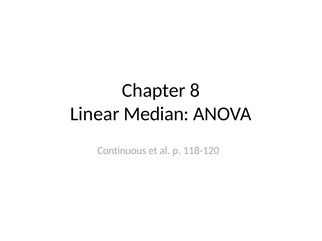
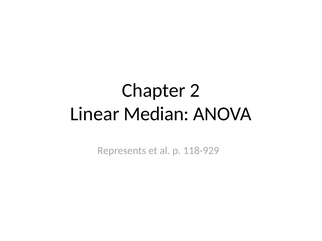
8: 8 -> 2
Continuous: Continuous -> Represents
118-120: 118-120 -> 118-929
